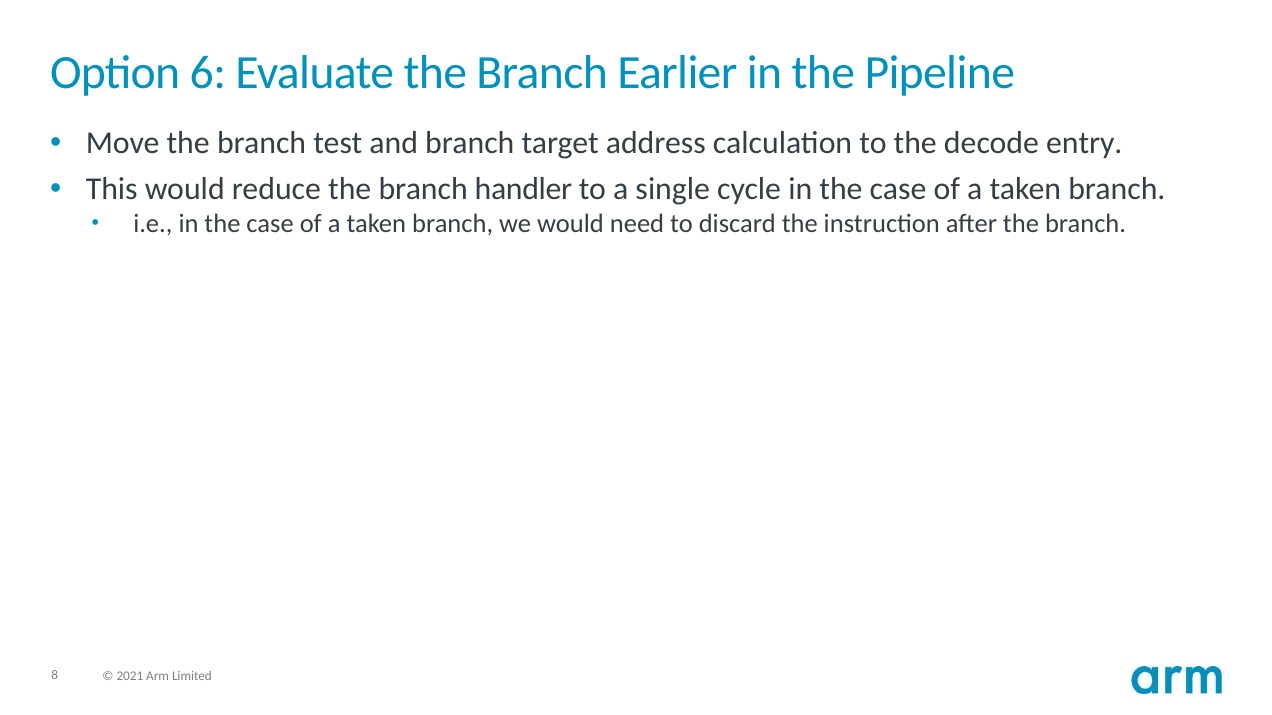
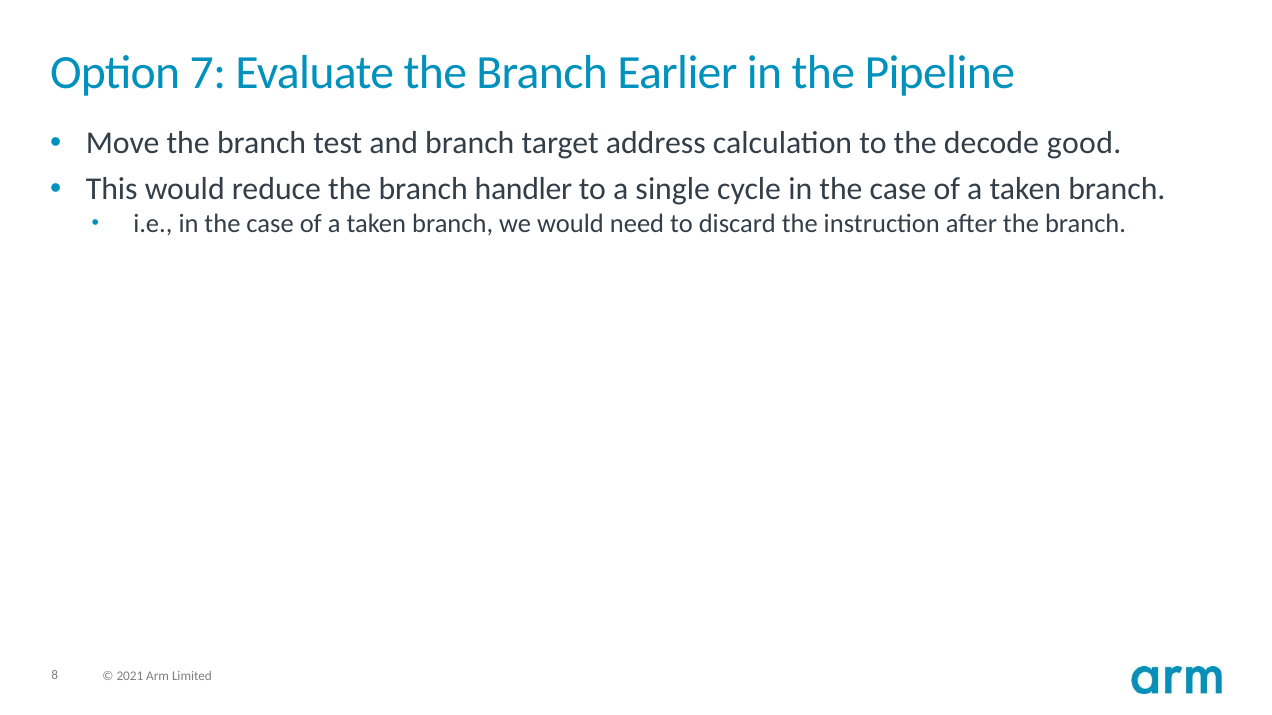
6: 6 -> 7
entry: entry -> good
